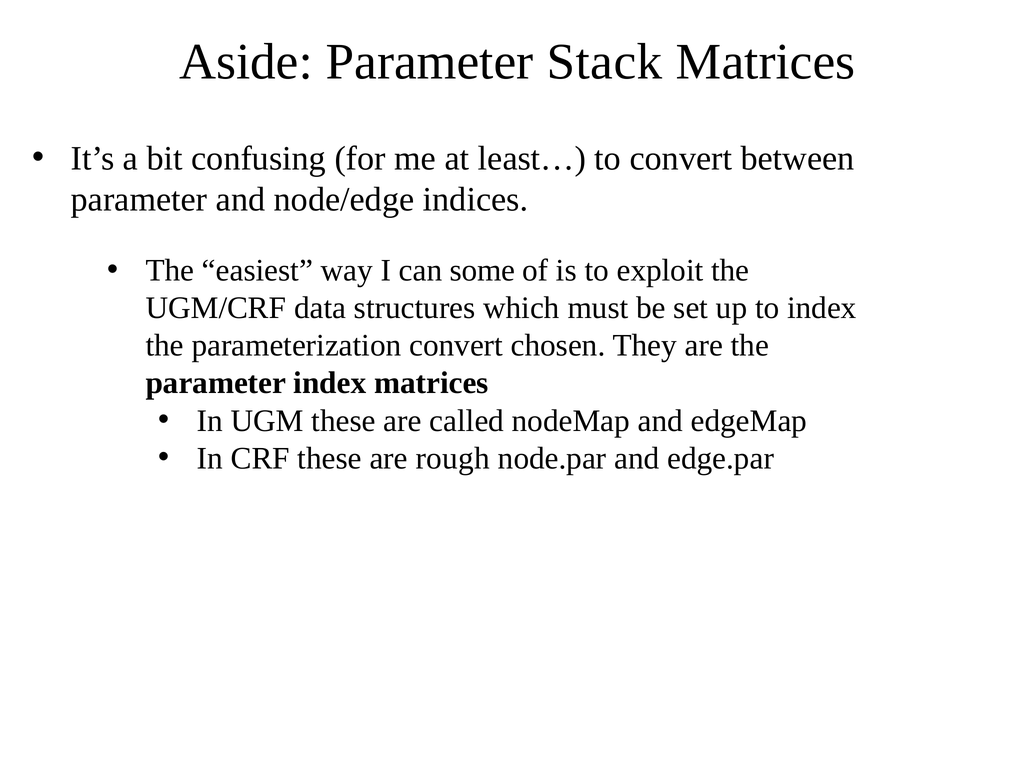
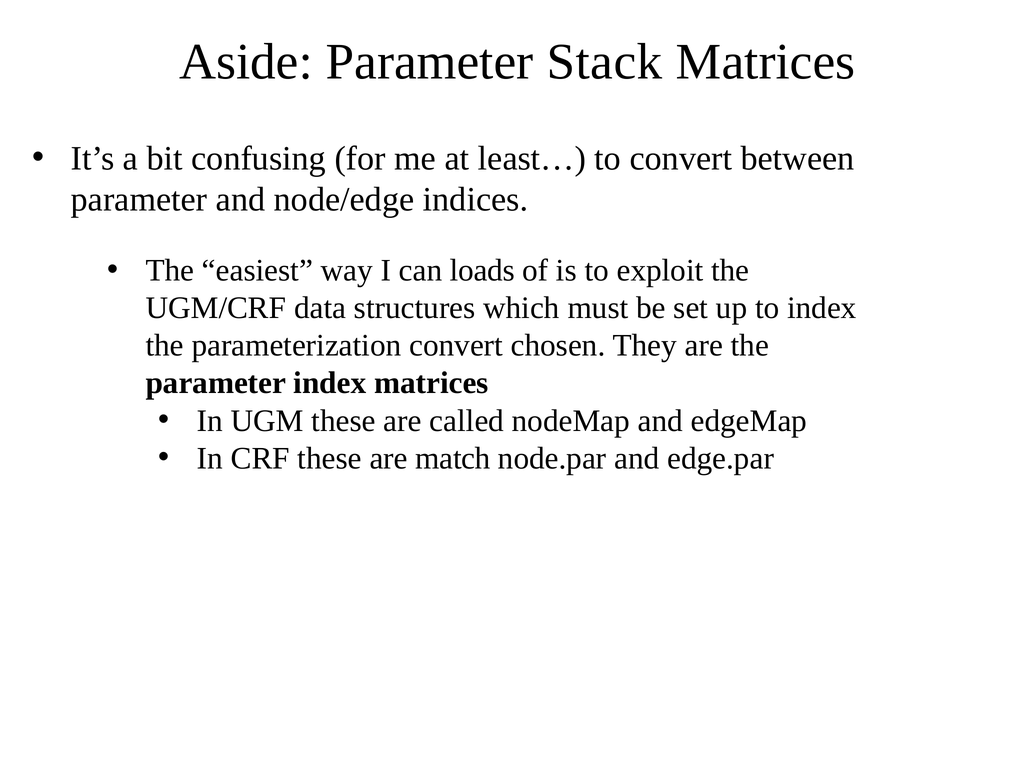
some: some -> loads
rough: rough -> match
